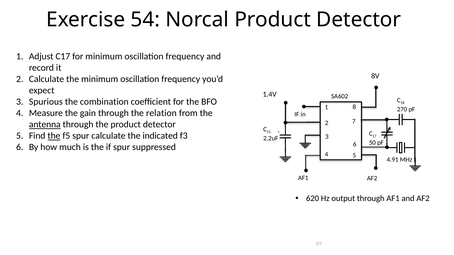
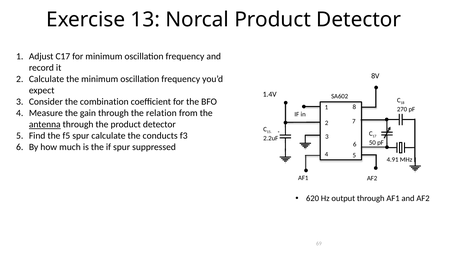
54: 54 -> 13
Spurious: Spurious -> Consider
the at (54, 136) underline: present -> none
indicated: indicated -> conducts
